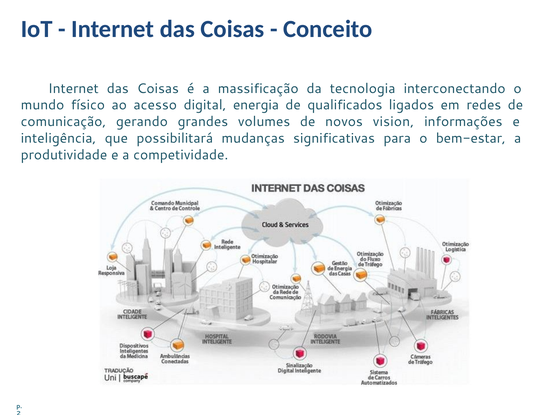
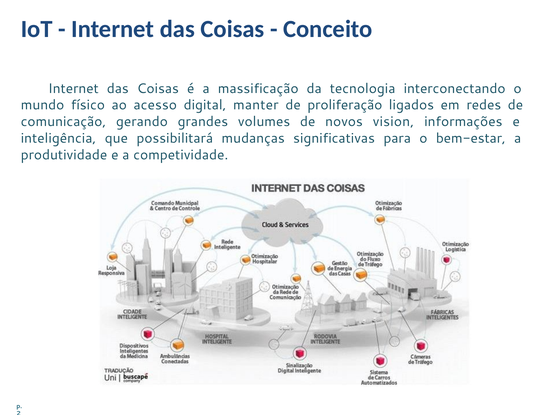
energia: energia -> manter
qualificados: qualificados -> proliferação
